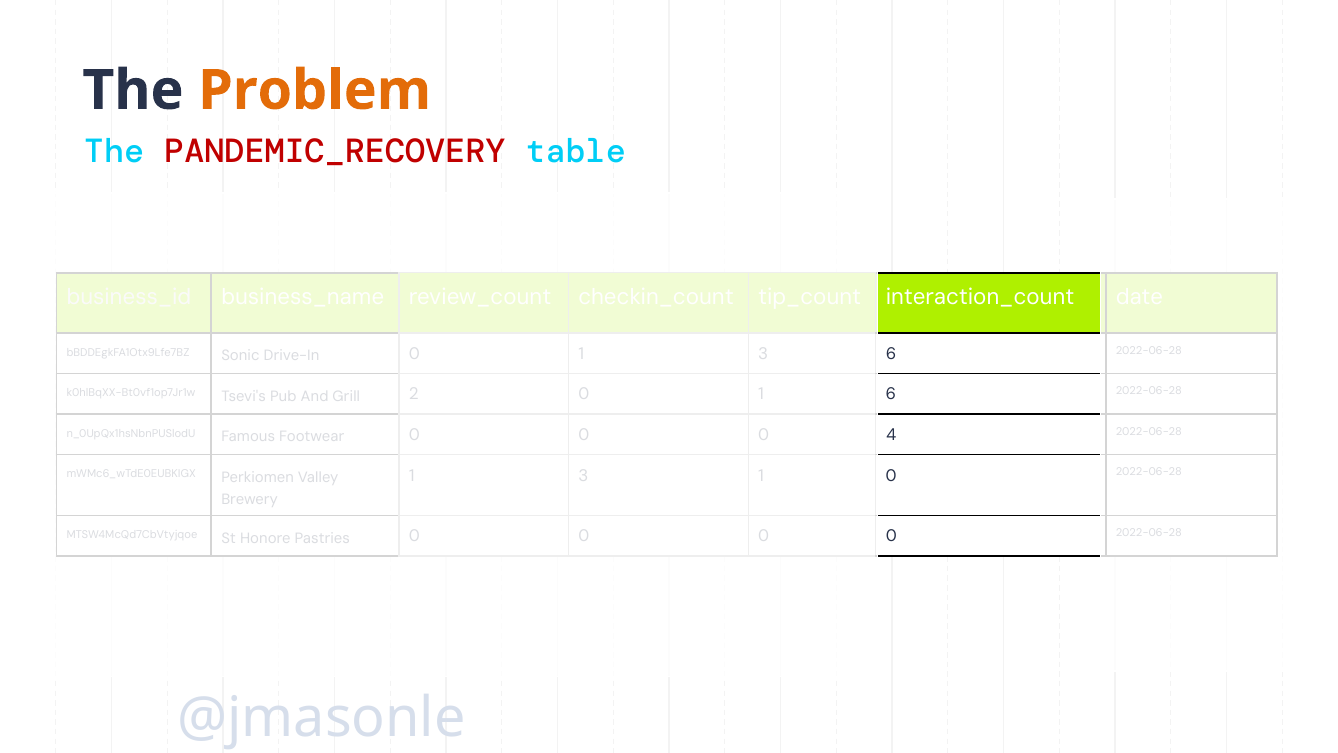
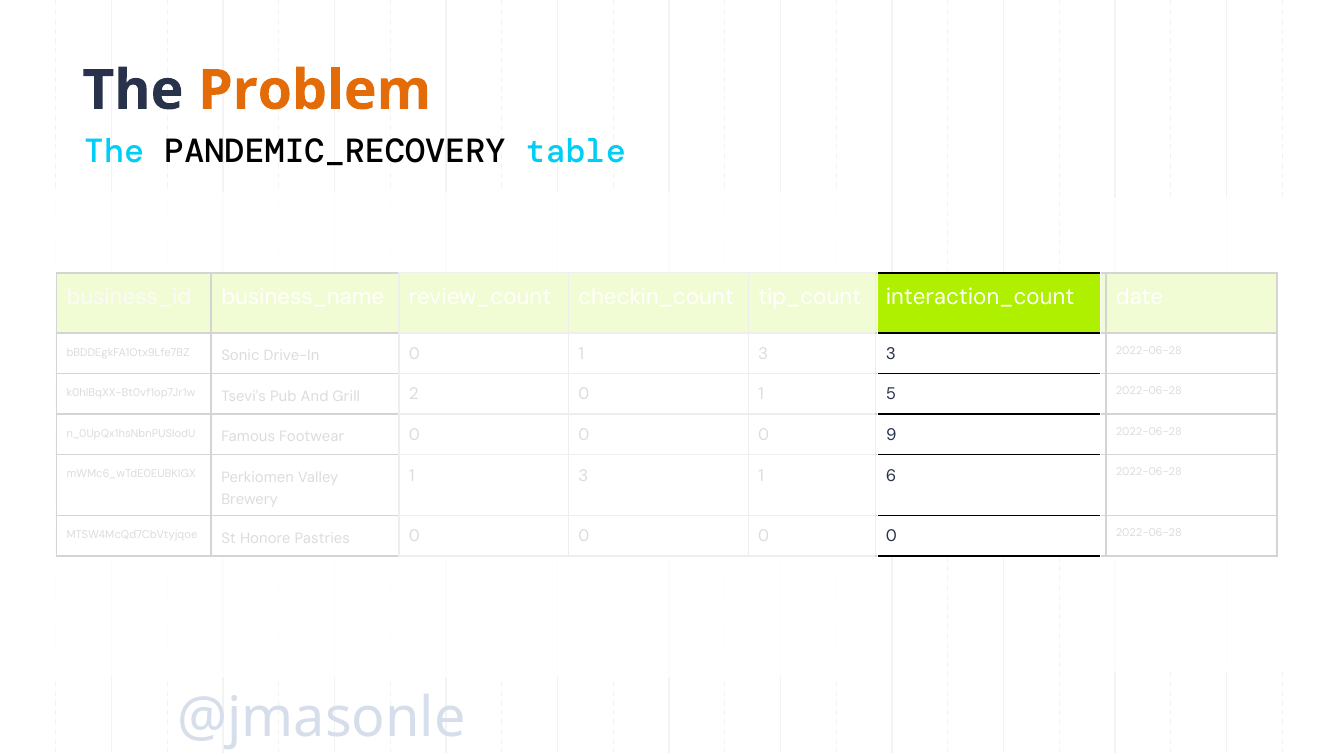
PANDEMIC_RECOVERY colour: red -> black
6 at (891, 354): 6 -> 3
6 at (891, 394): 6 -> 5
4: 4 -> 9
0 at (891, 475): 0 -> 6
